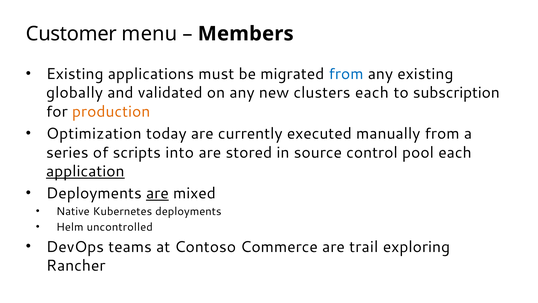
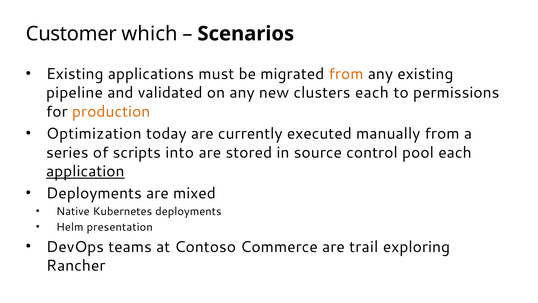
menu: menu -> which
Members: Members -> Scenarios
from at (346, 74) colour: blue -> orange
globally: globally -> pipeline
subscription: subscription -> permissions
are at (157, 193) underline: present -> none
uncontrolled: uncontrolled -> presentation
